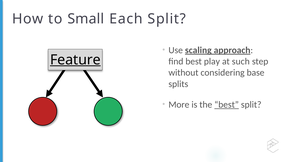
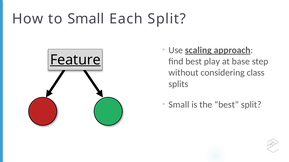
such: such -> base
base: base -> class
More at (179, 105): More -> Small
best at (227, 105) underline: present -> none
